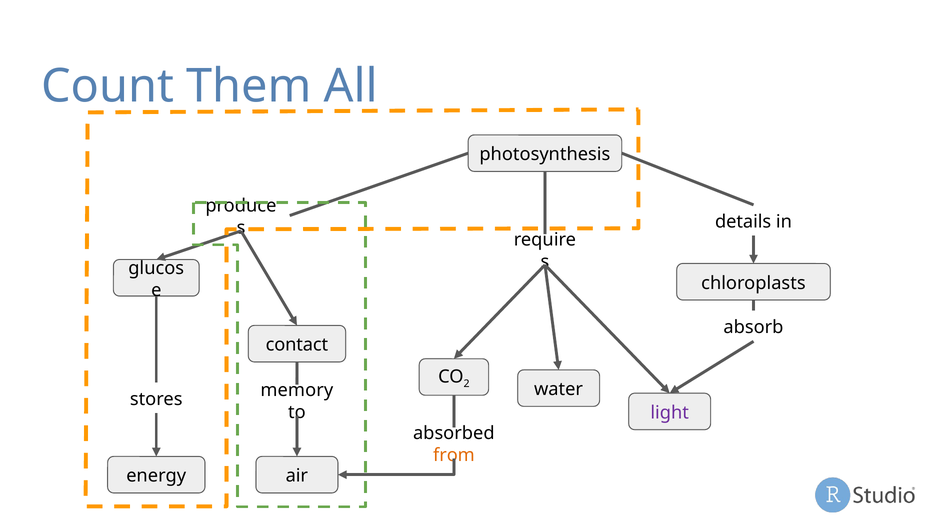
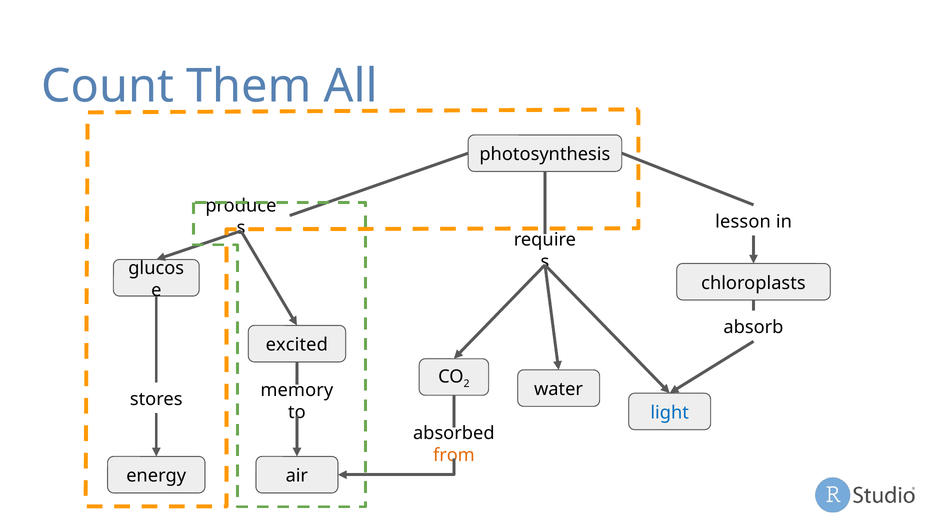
details: details -> lesson
contact: contact -> excited
light colour: purple -> blue
